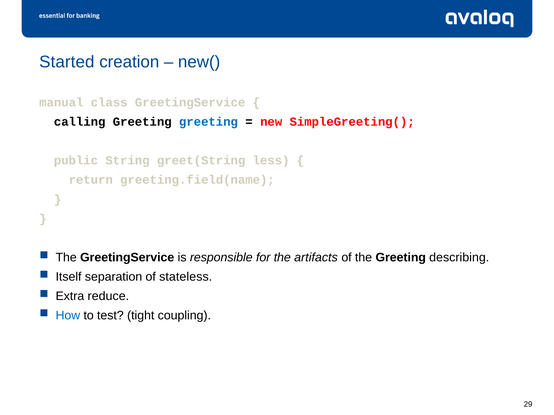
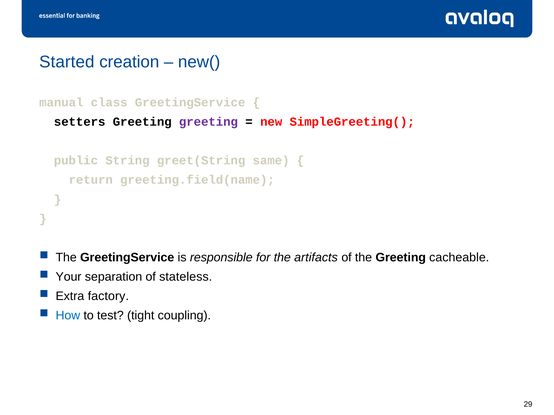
calling: calling -> setters
greeting at (208, 122) colour: blue -> purple
less: less -> same
describing: describing -> cacheable
Itself: Itself -> Your
reduce: reduce -> factory
